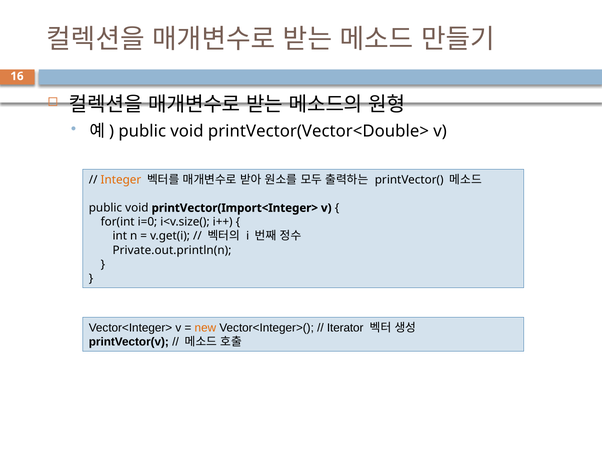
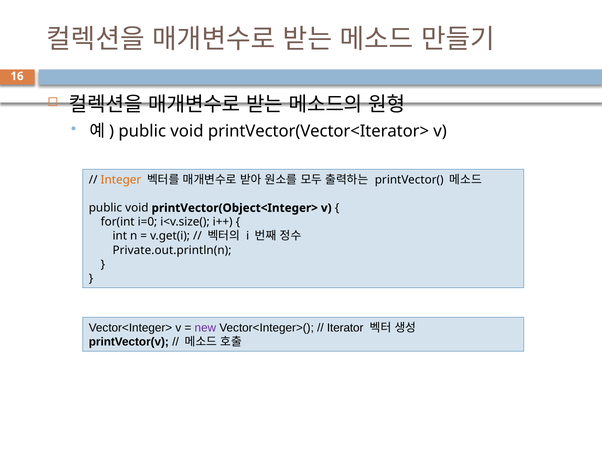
printVector(Vector<Double>: printVector(Vector<Double> -> printVector(Vector<Iterator>
printVector(Import<Integer>: printVector(Import<Integer> -> printVector(Object<Integer>
new colour: orange -> purple
